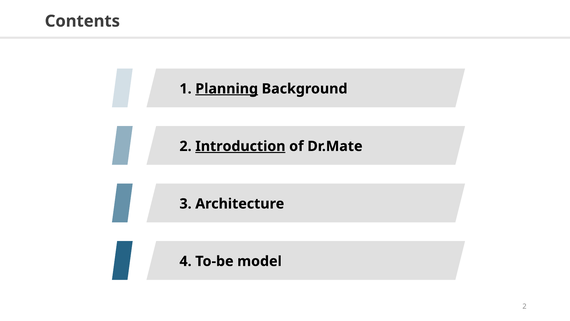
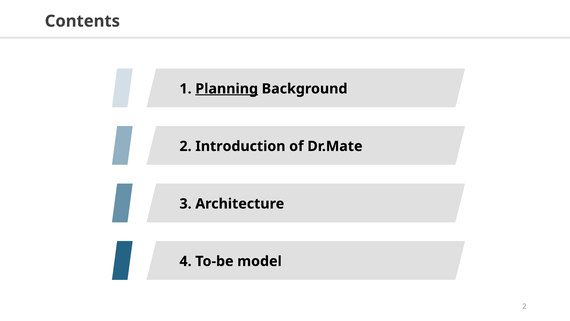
Introduction underline: present -> none
